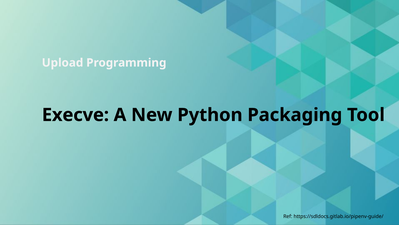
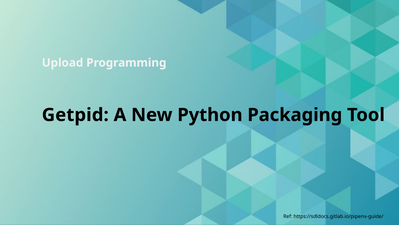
Execve: Execve -> Getpid
